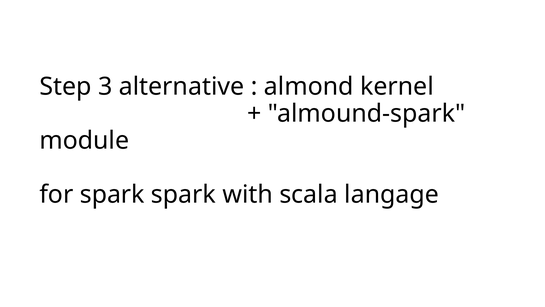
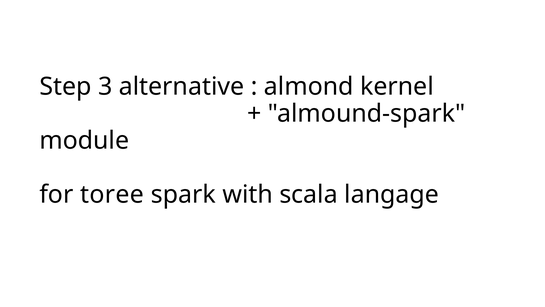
for spark: spark -> toree
